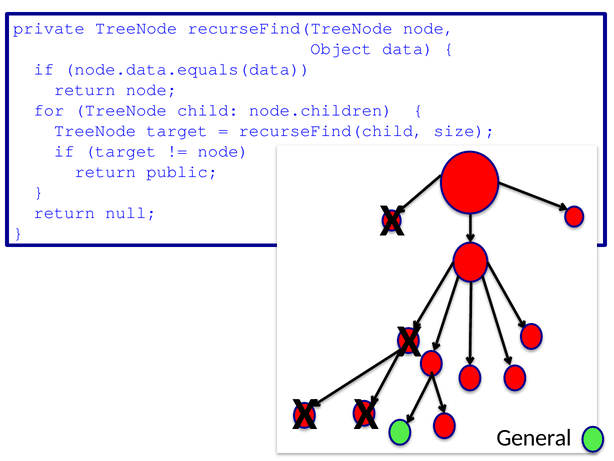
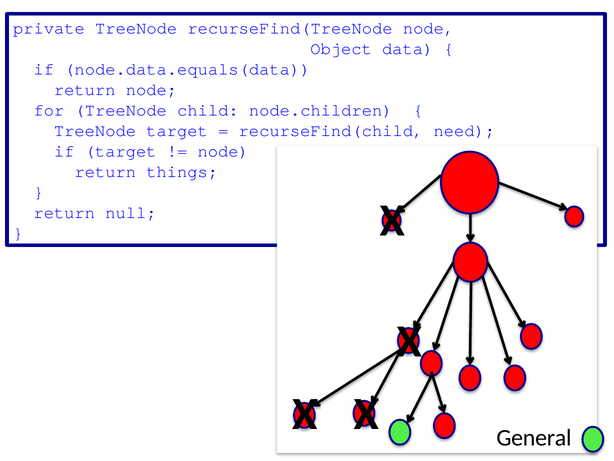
size: size -> need
public: public -> things
